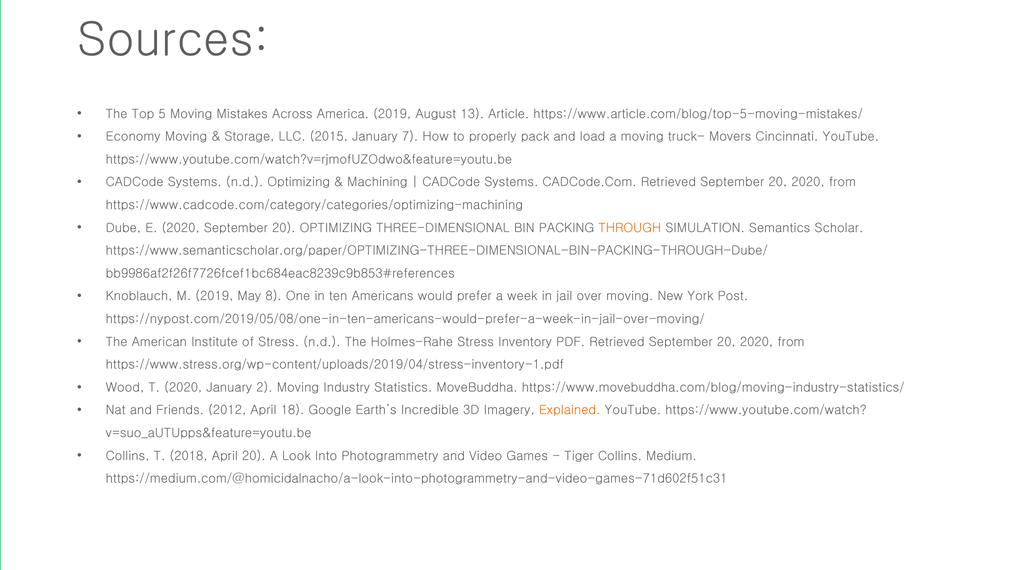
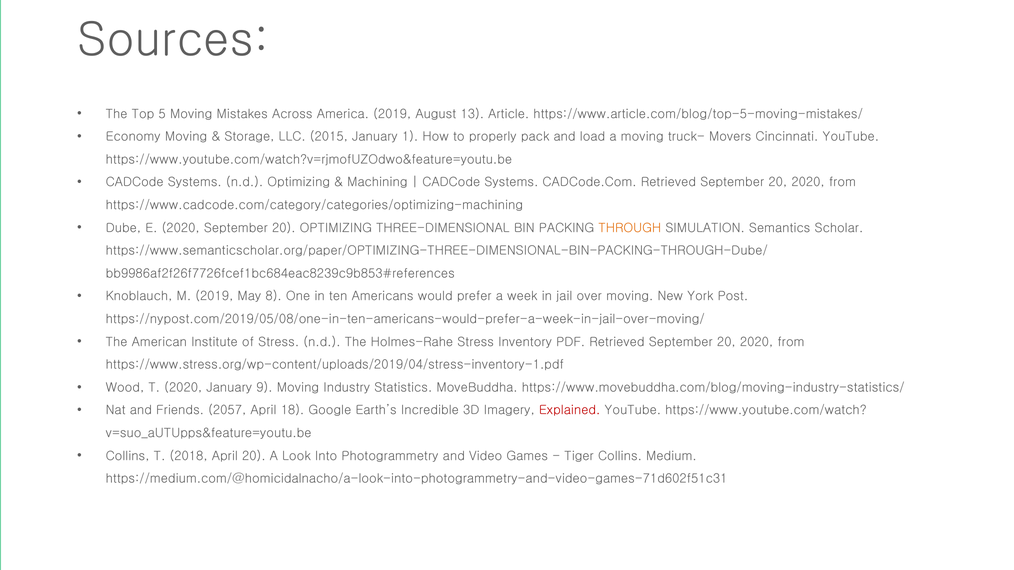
7: 7 -> 1
2: 2 -> 9
2012: 2012 -> 2057
Explained colour: orange -> red
